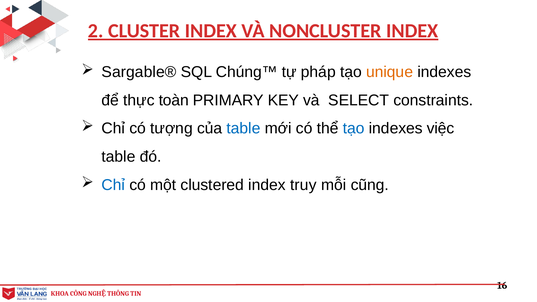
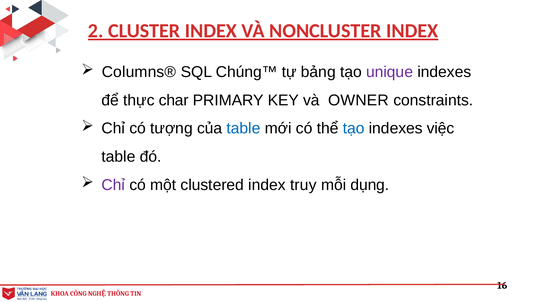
Sargable®: Sargable® -> Columns®
pháp: pháp -> bảng
unique colour: orange -> purple
toàn: toàn -> char
SELECT: SELECT -> OWNER
Chỉ at (113, 185) colour: blue -> purple
cũng: cũng -> dụng
